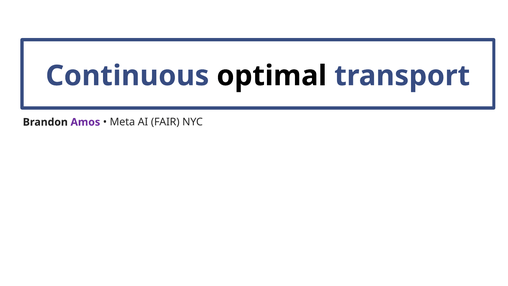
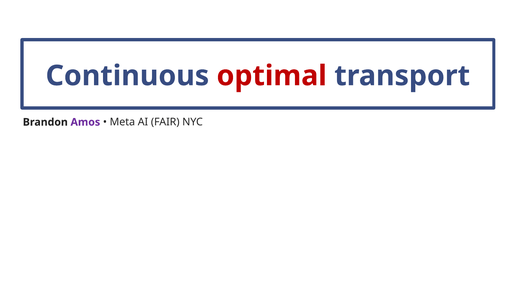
optimal colour: black -> red
